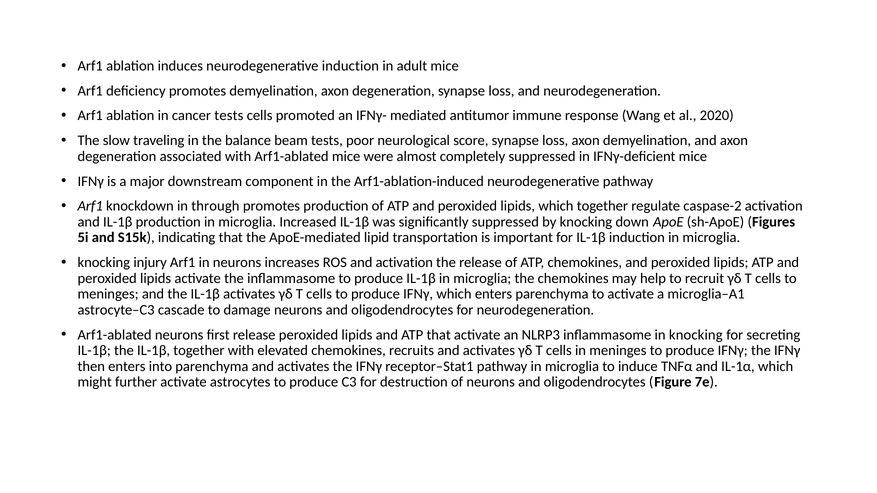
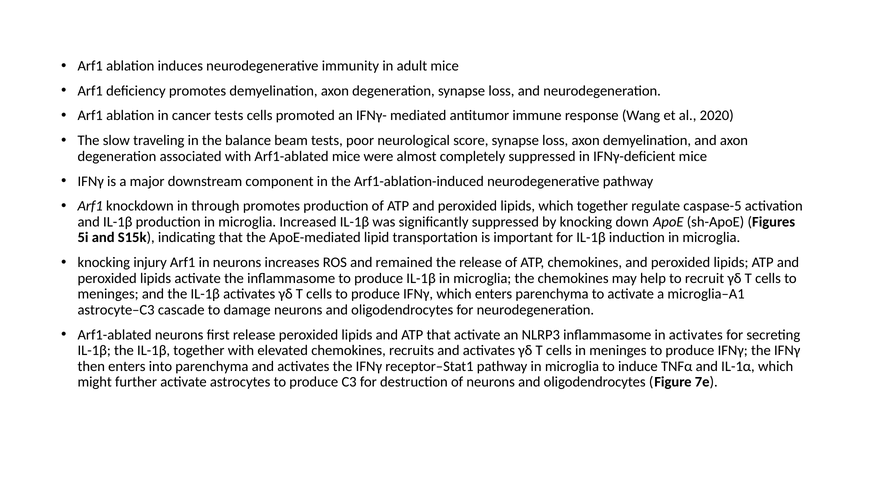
neurodegenerative induction: induction -> immunity
caspase-2: caspase-2 -> caspase-5
and activation: activation -> remained
in knocking: knocking -> activates
